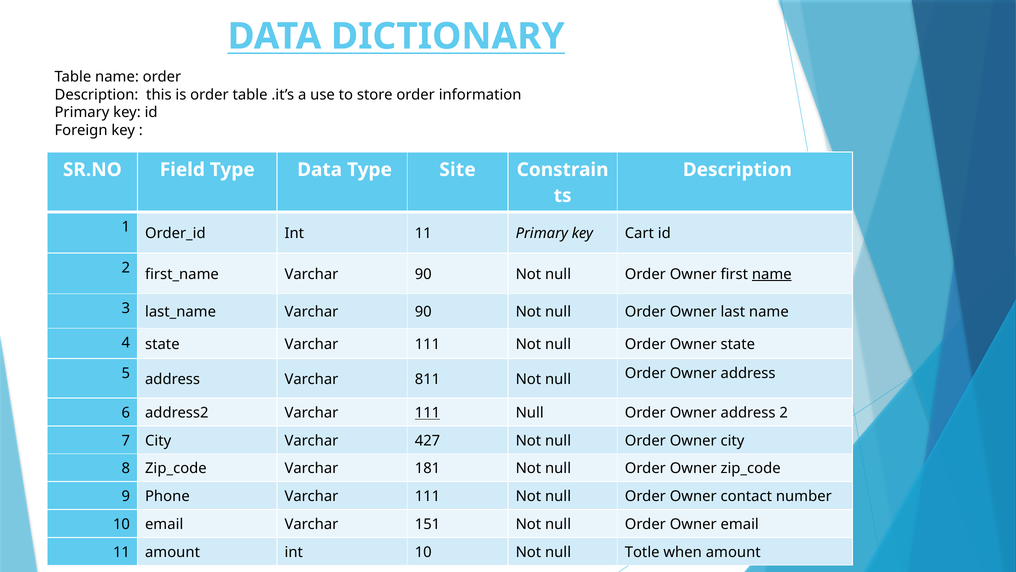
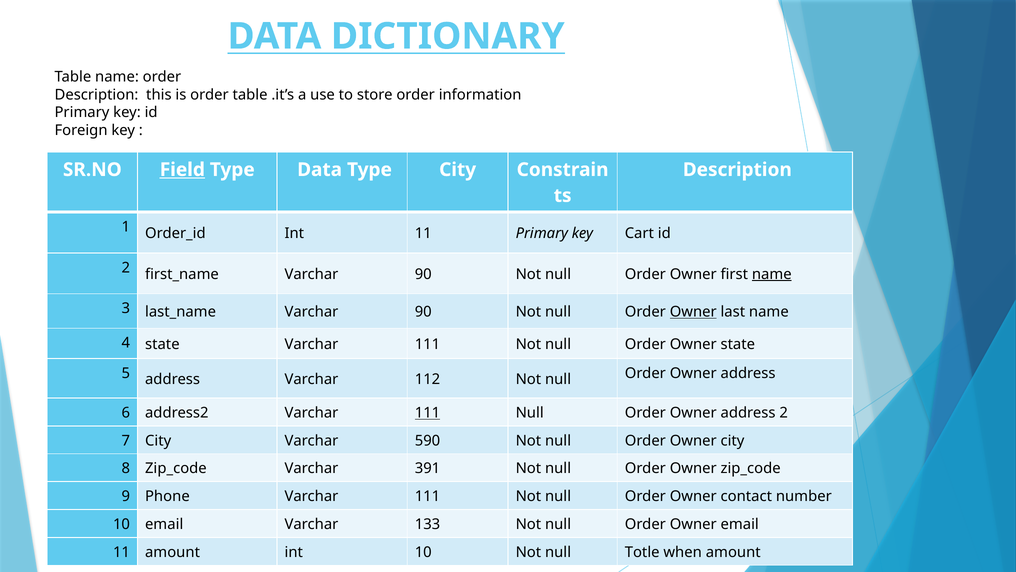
Field underline: none -> present
Type Site: Site -> City
Owner at (693, 312) underline: none -> present
811: 811 -> 112
427: 427 -> 590
181: 181 -> 391
151: 151 -> 133
